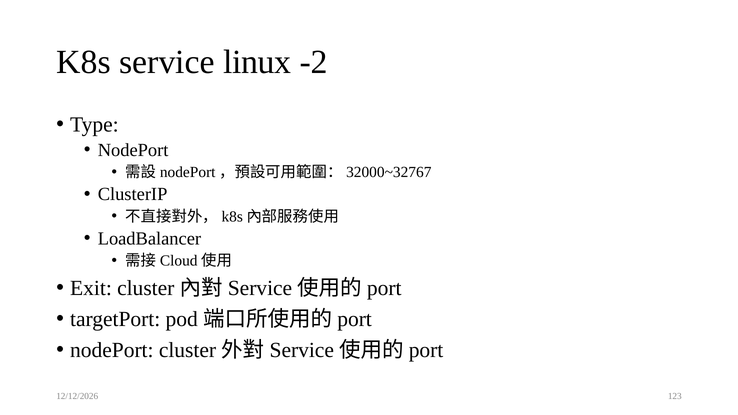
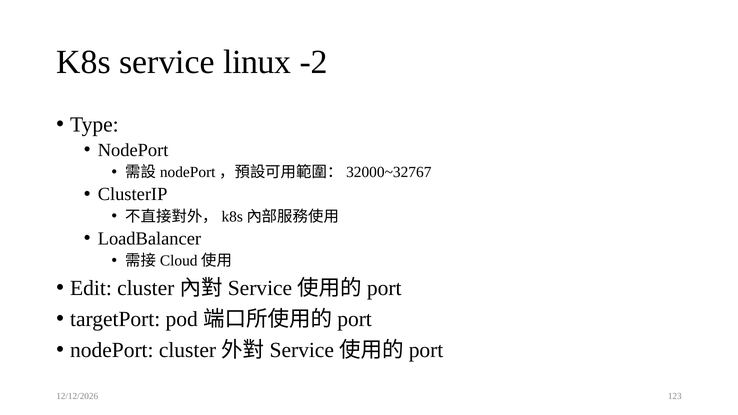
Exit: Exit -> Edit
